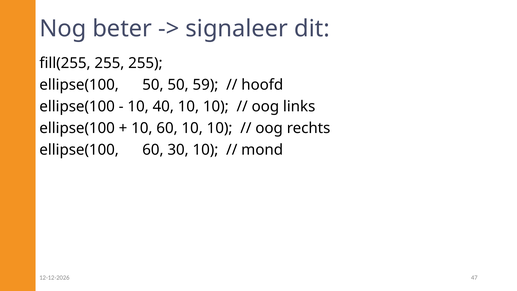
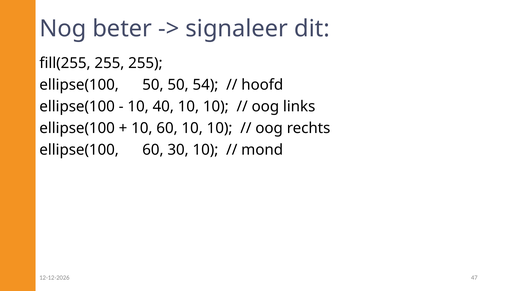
59: 59 -> 54
